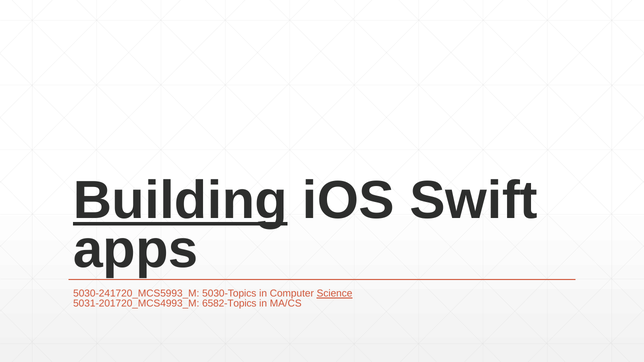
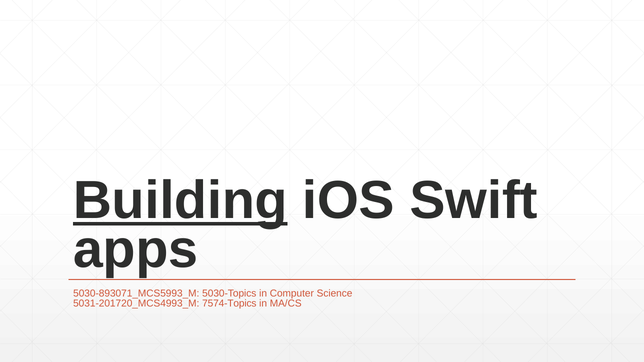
5030-241720_MCS5993_M: 5030-241720_MCS5993_M -> 5030-893071_MCS5993_M
Science underline: present -> none
6582-Topics: 6582-Topics -> 7574-Topics
